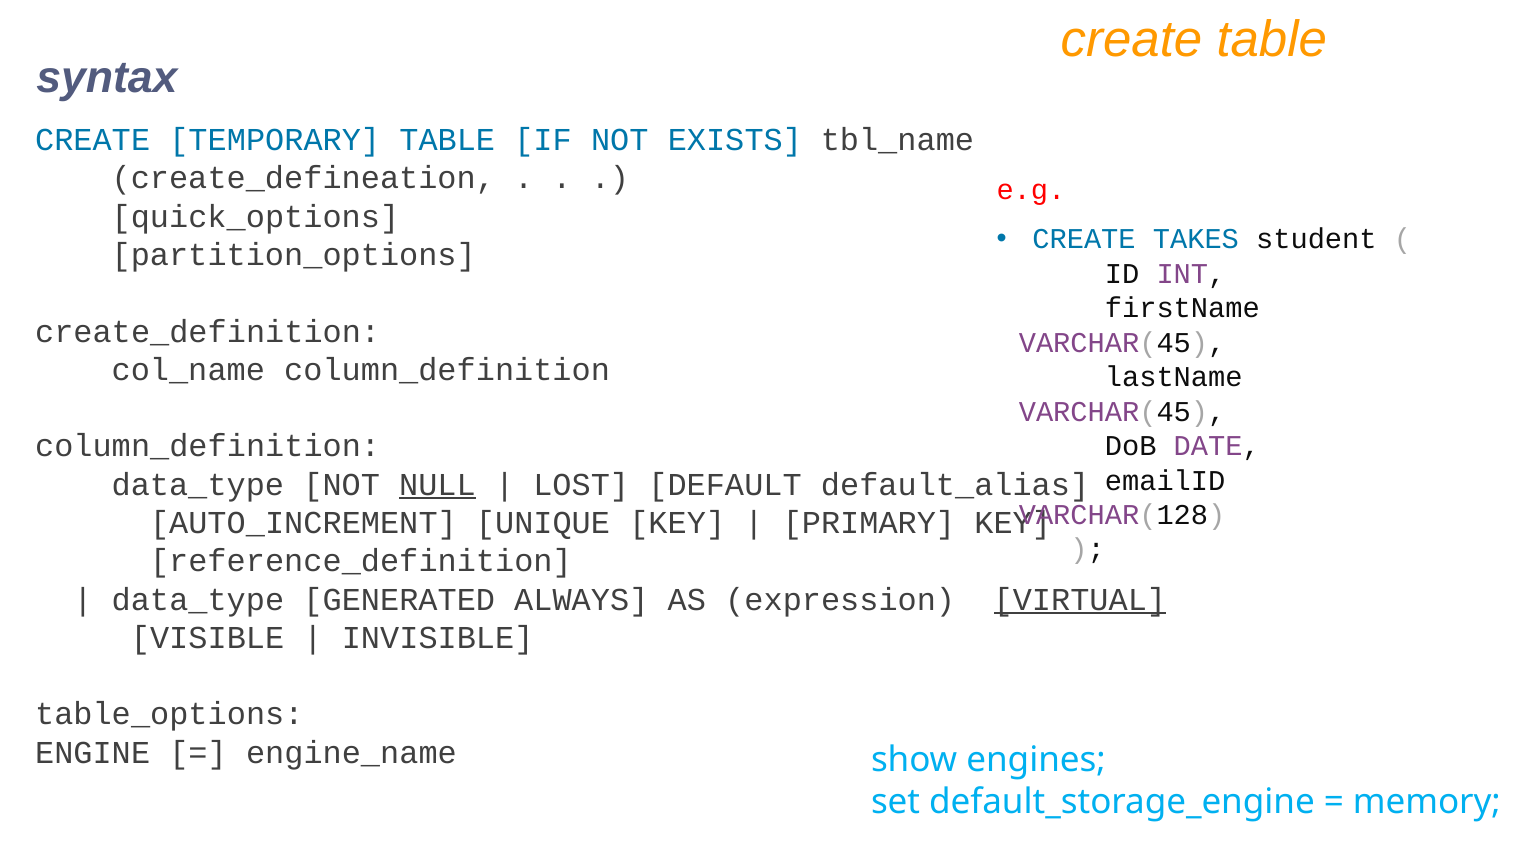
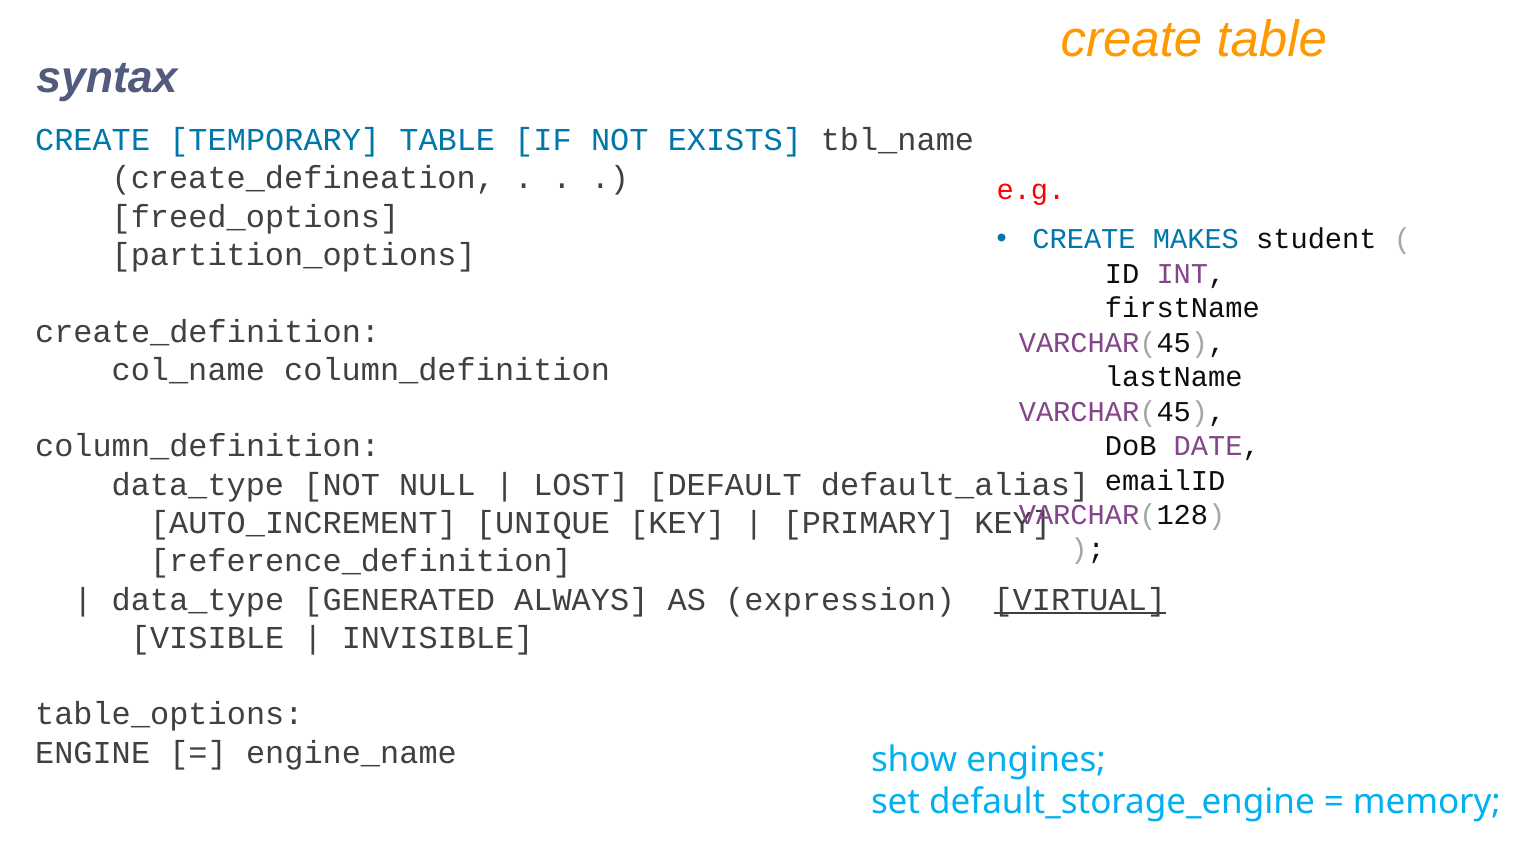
quick_options: quick_options -> freed_options
TAKES: TAKES -> MAKES
NULL underline: present -> none
